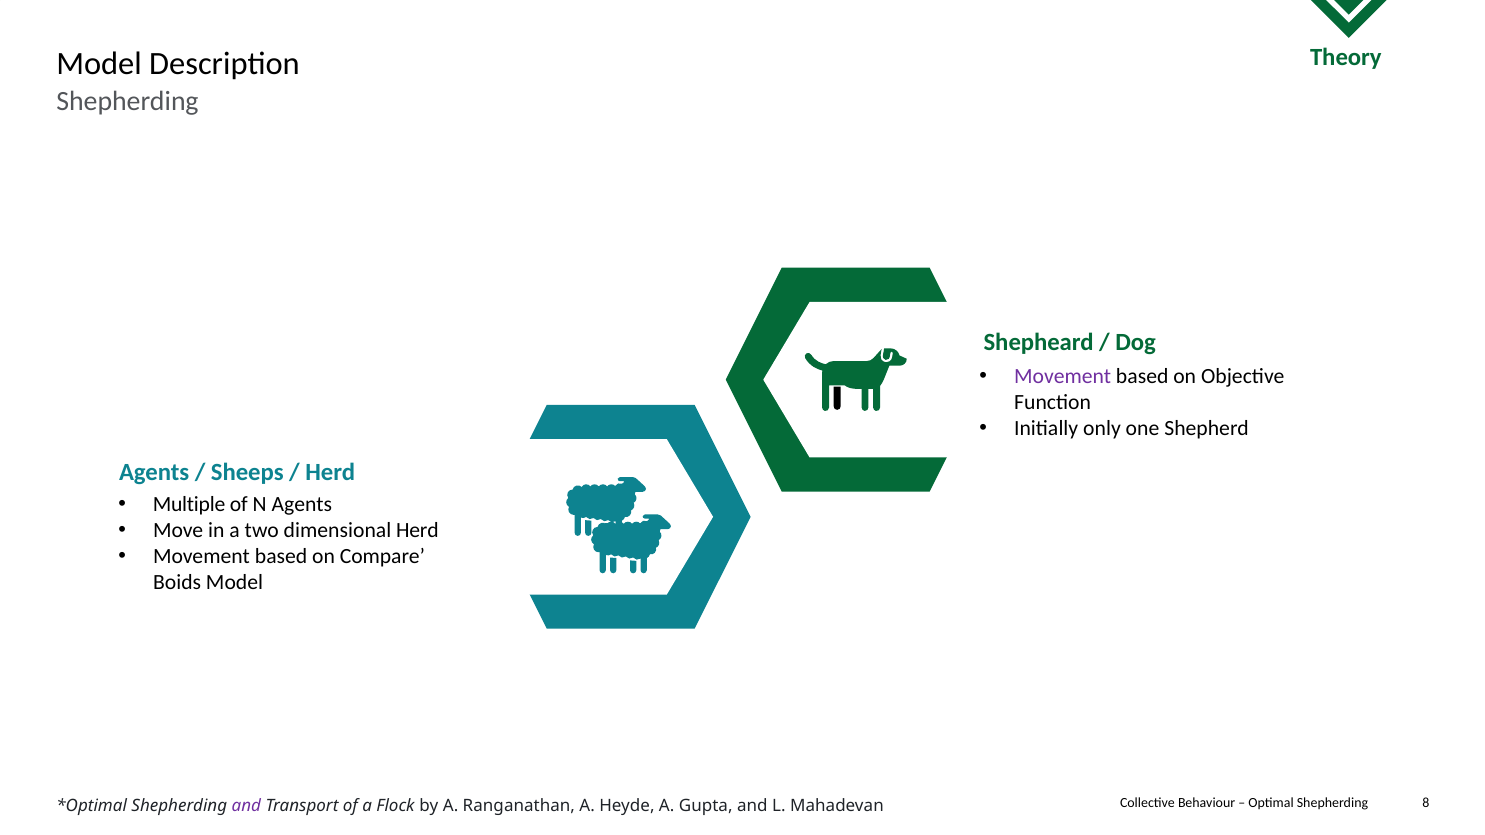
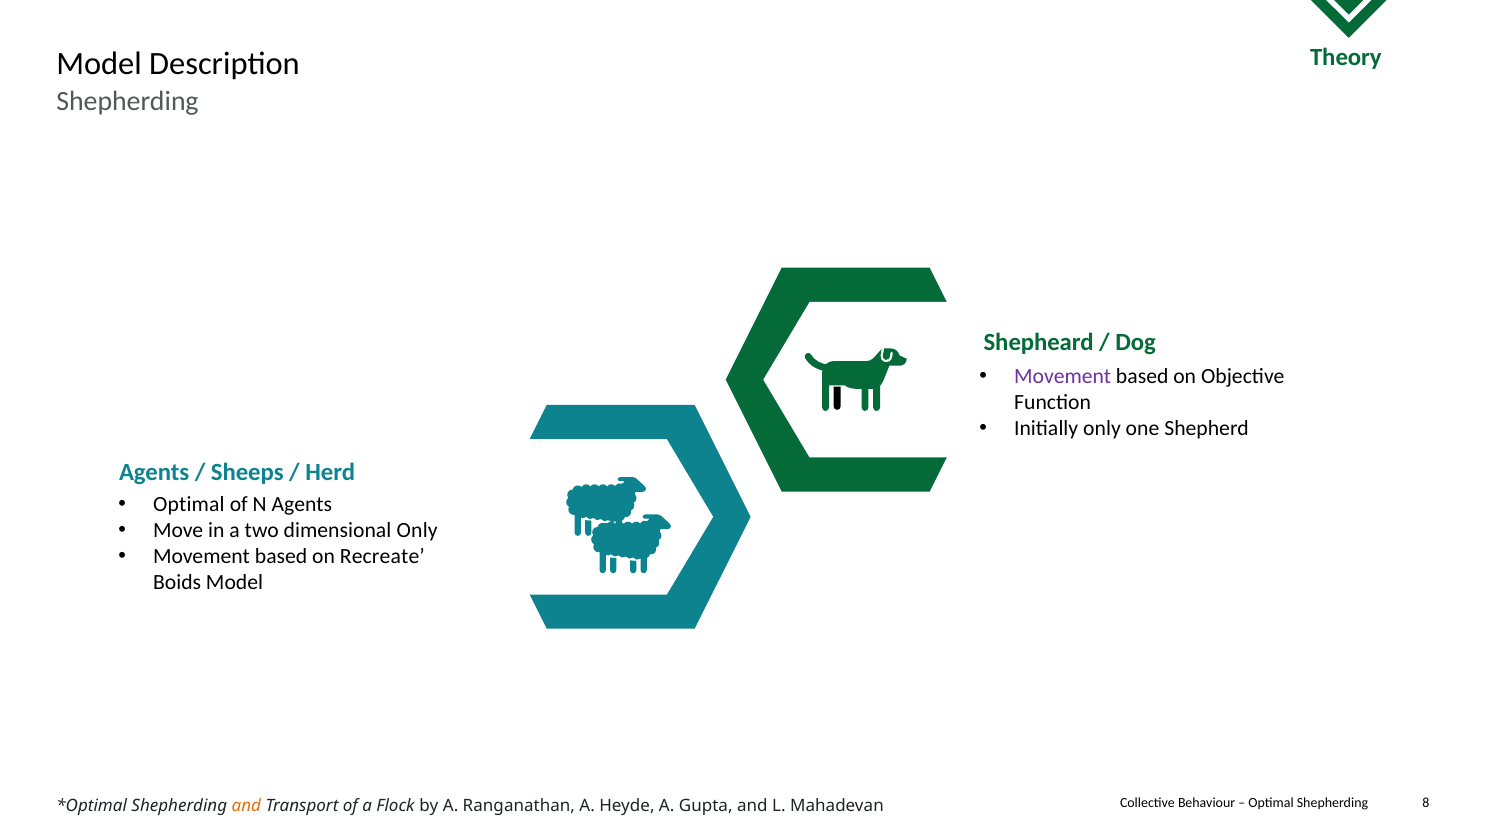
Multiple at (189, 504): Multiple -> Optimal
dimensional Herd: Herd -> Only
Compare: Compare -> Recreate
and at (246, 806) colour: purple -> orange
